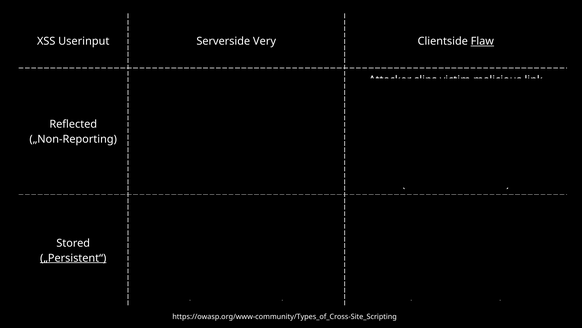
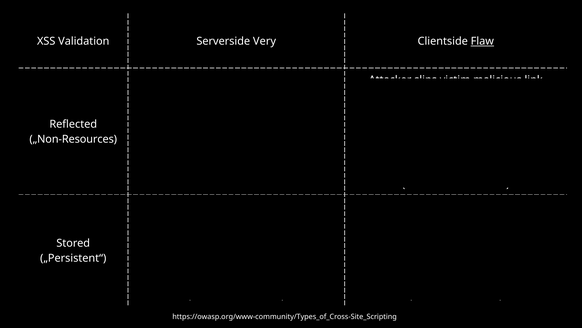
Userinput: Userinput -> Validation
„Non-Reporting: „Non-Reporting -> „Non-Resources
„Persistent“ underline: present -> none
